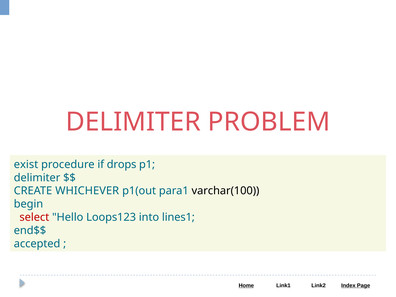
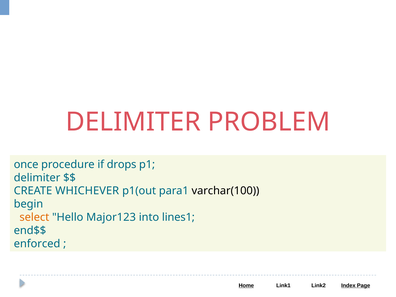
exist: exist -> once
select colour: red -> orange
Loops123: Loops123 -> Major123
accepted: accepted -> enforced
